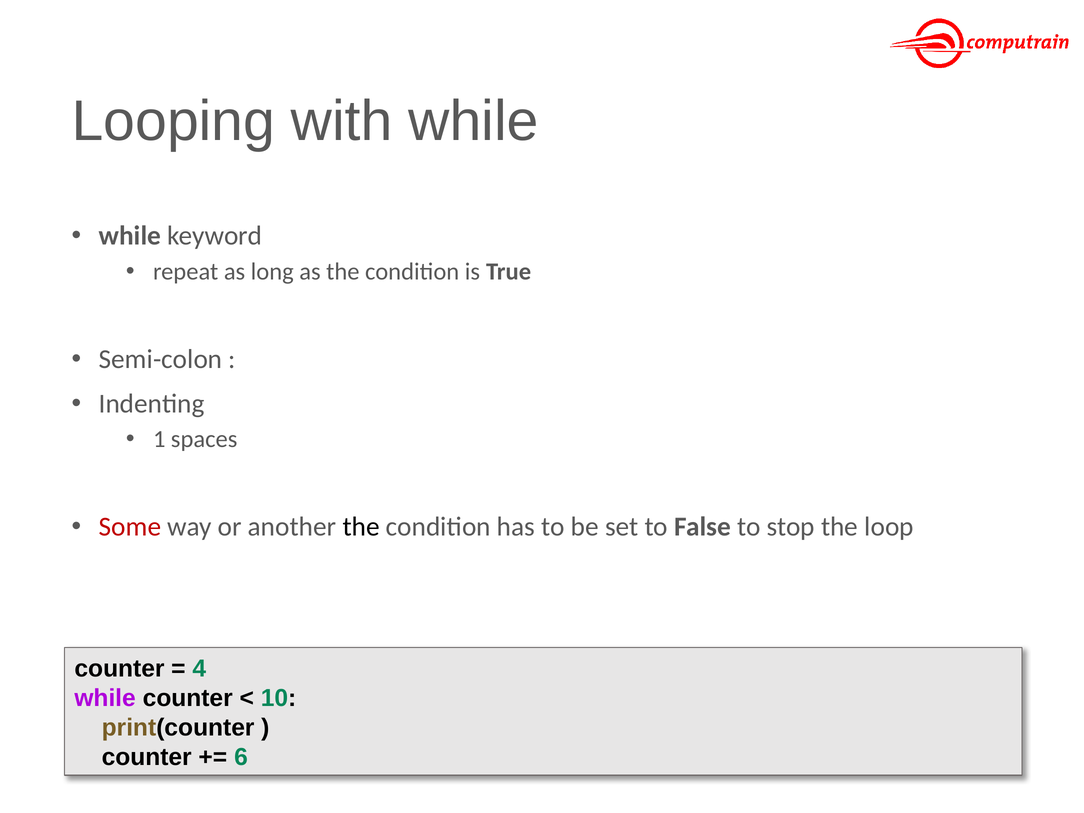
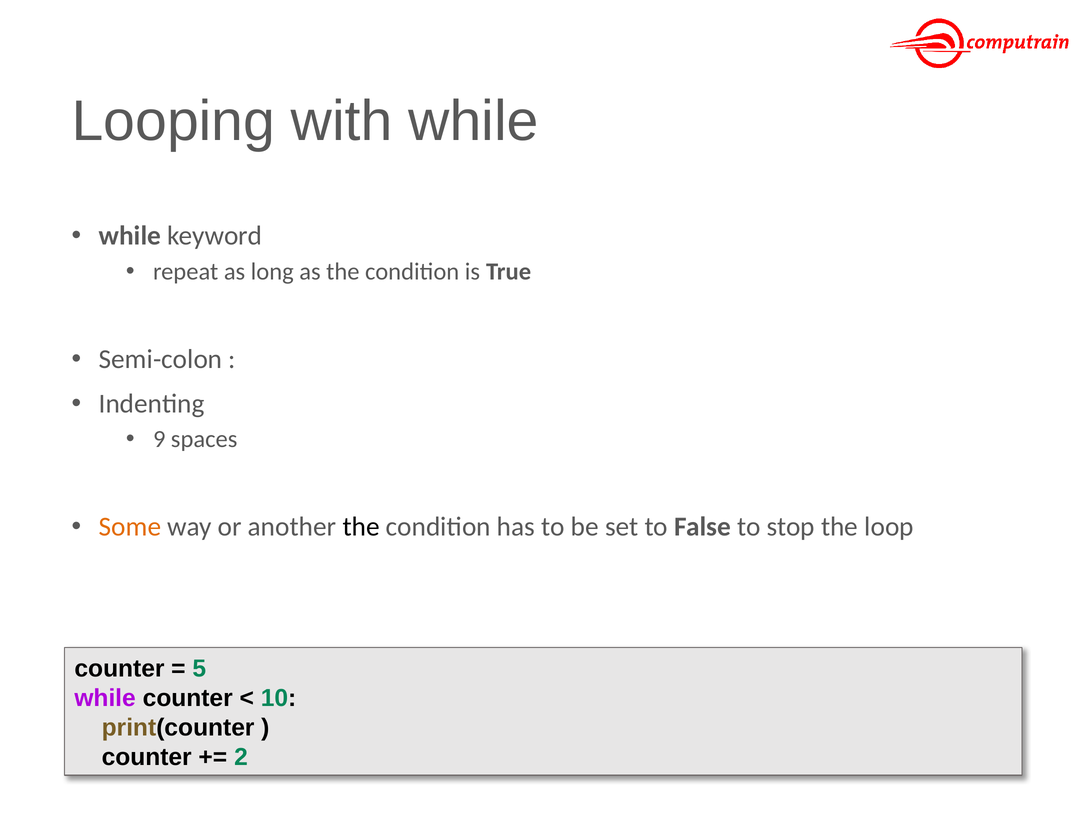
1: 1 -> 9
Some colour: red -> orange
4: 4 -> 5
6: 6 -> 2
